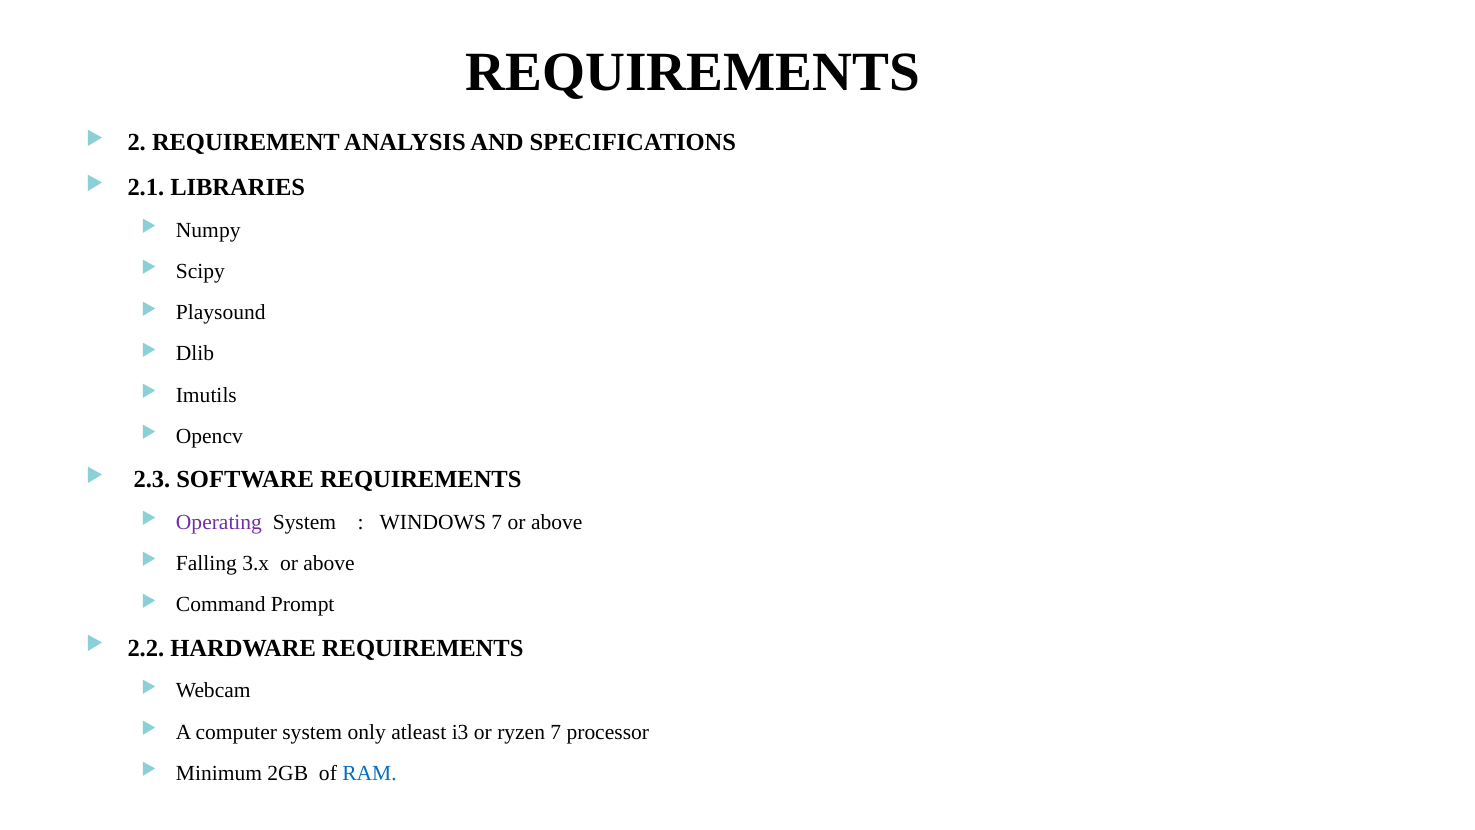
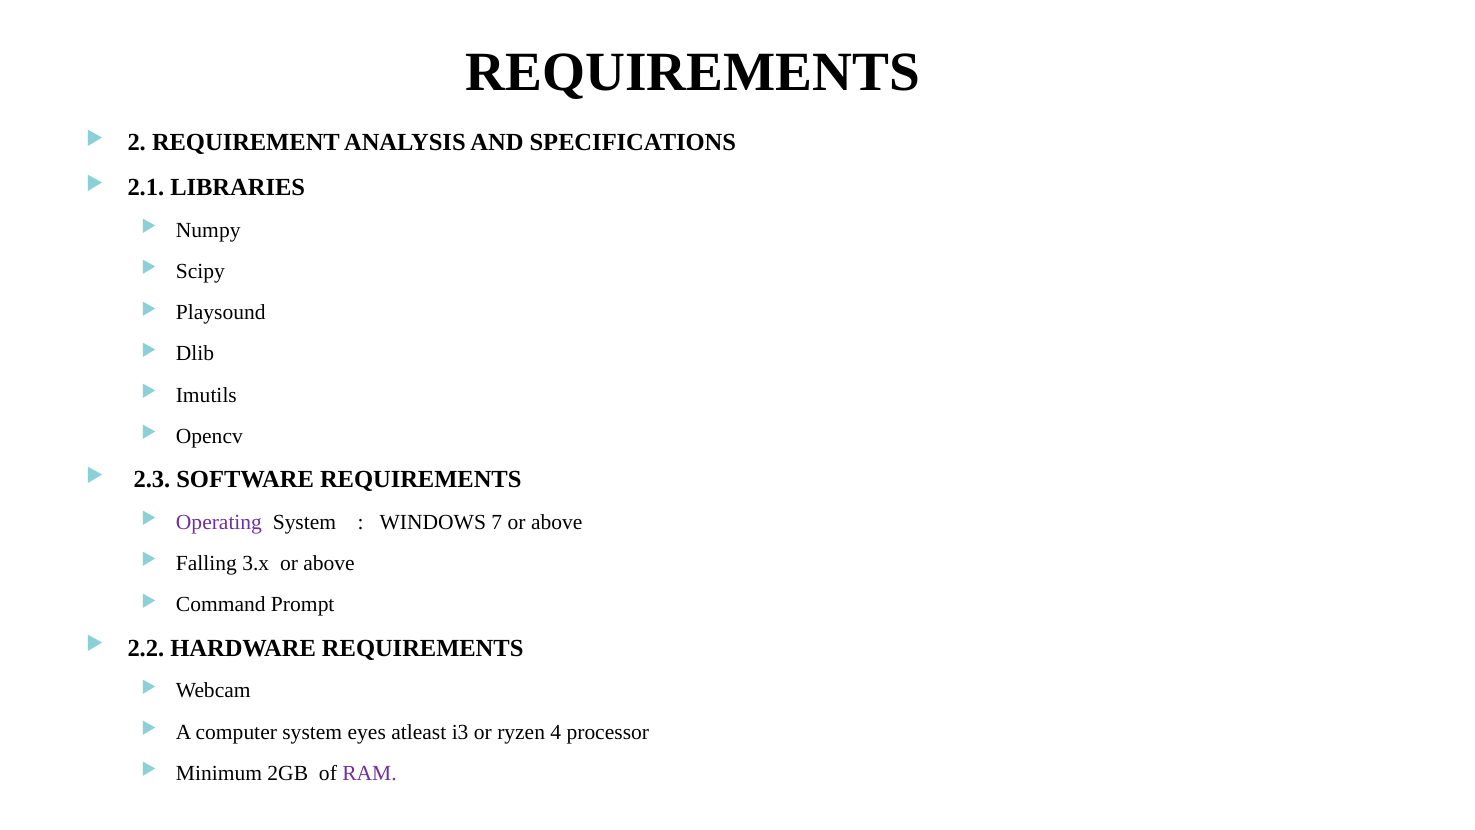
only: only -> eyes
ryzen 7: 7 -> 4
RAM colour: blue -> purple
